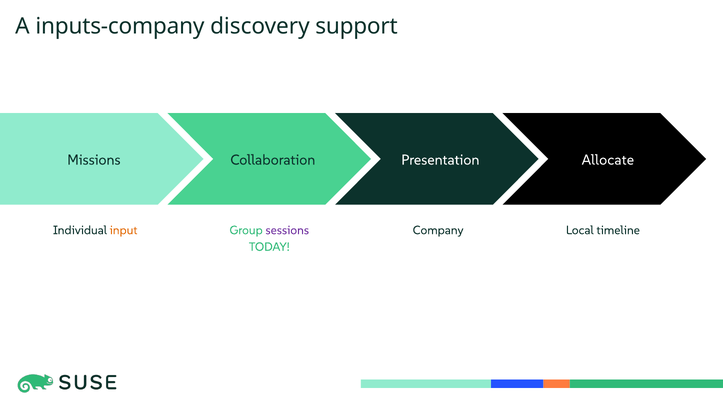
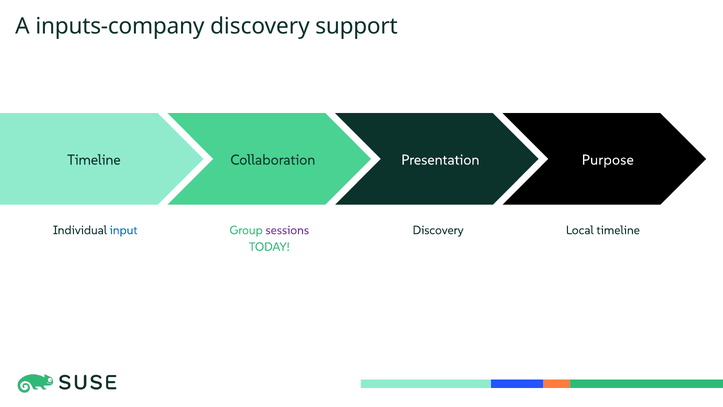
Missions at (94, 160): Missions -> Timeline
Allocate: Allocate -> Purpose
input colour: orange -> blue
Company at (438, 230): Company -> Discovery
